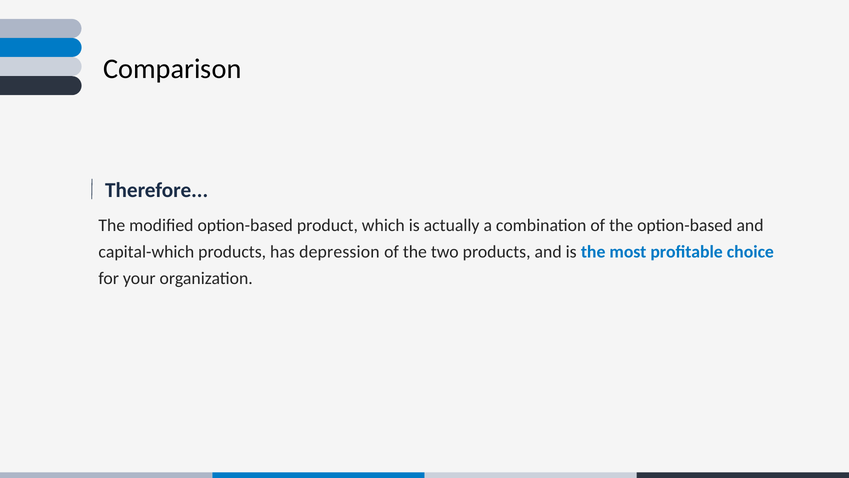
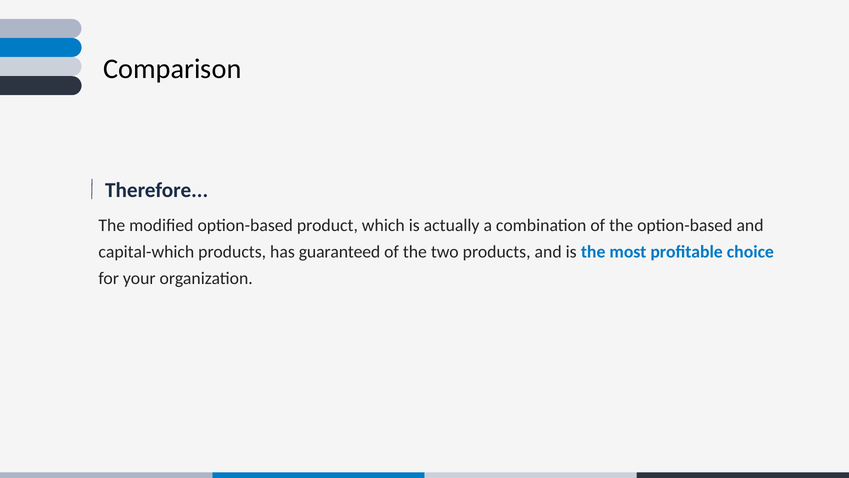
depression: depression -> guaranteed
